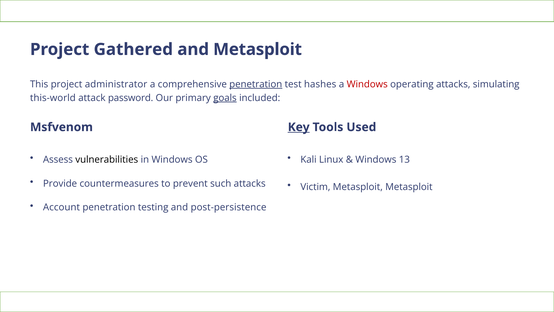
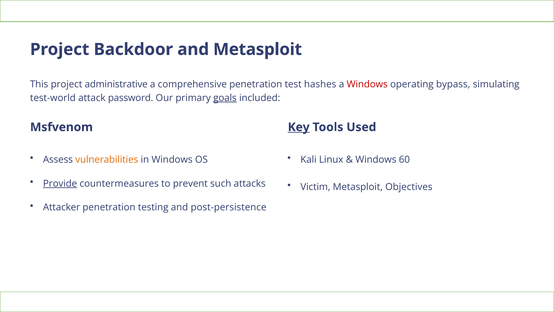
Gathered: Gathered -> Backdoor
administrator: administrator -> administrative
penetration at (256, 84) underline: present -> none
operating attacks: attacks -> bypass
this-world: this-world -> test-world
13: 13 -> 60
vulnerabilities colour: black -> orange
Provide underline: none -> present
Metasploit Metasploit: Metasploit -> Objectives
Account: Account -> Attacker
